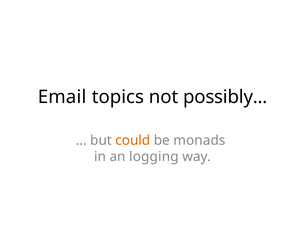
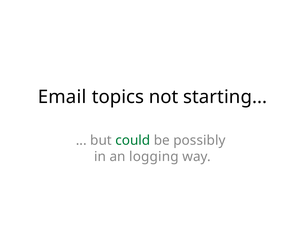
possibly: possibly -> starting
could colour: orange -> green
monads: monads -> possibly
